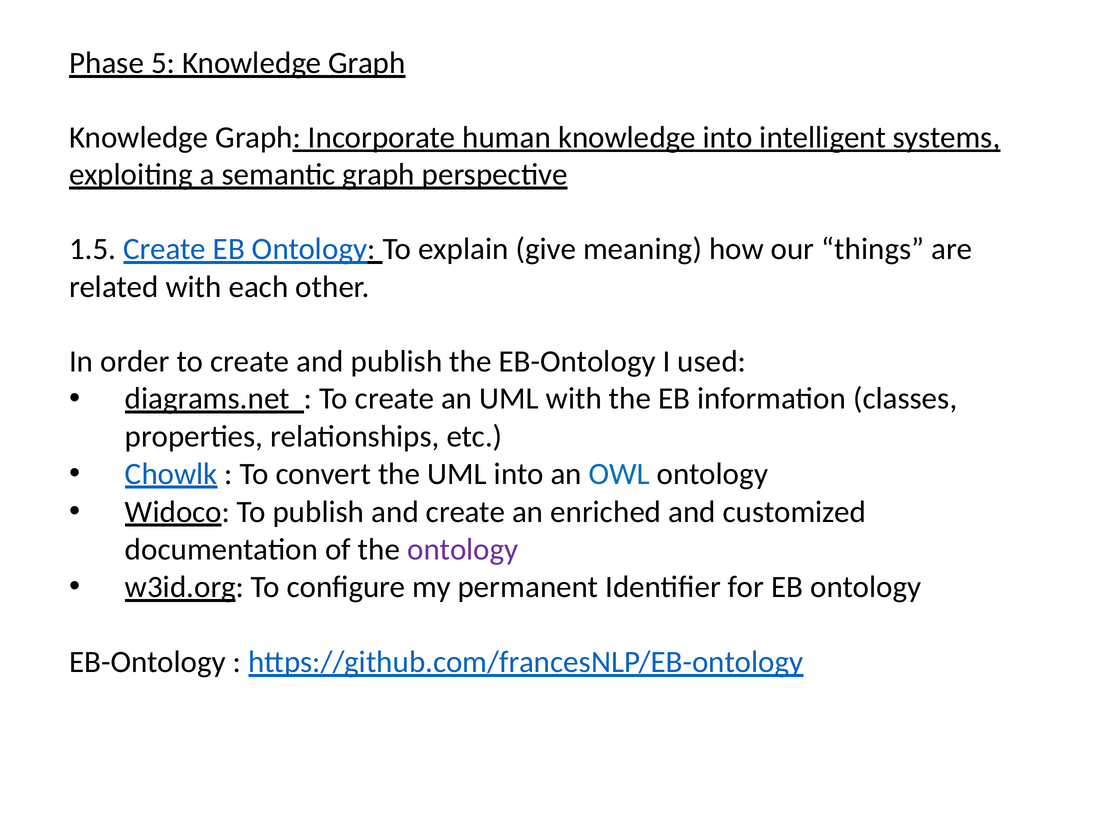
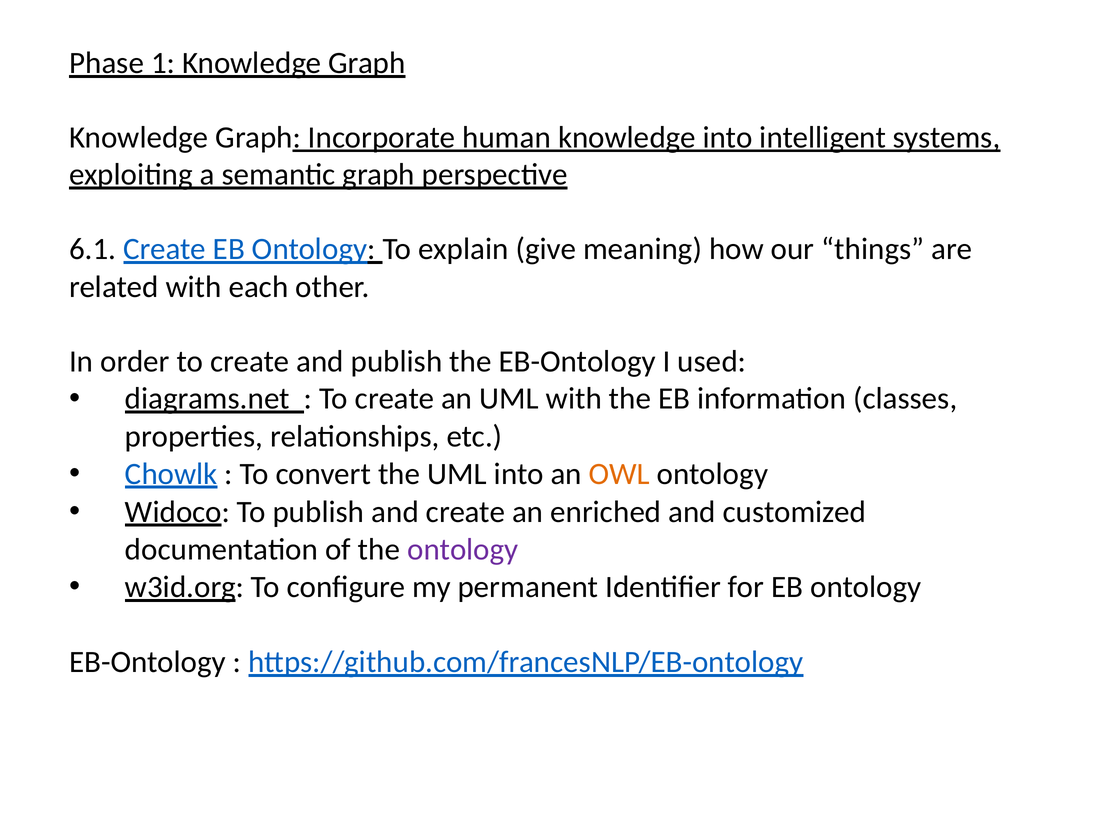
5: 5 -> 1
1.5: 1.5 -> 6.1
OWL colour: blue -> orange
